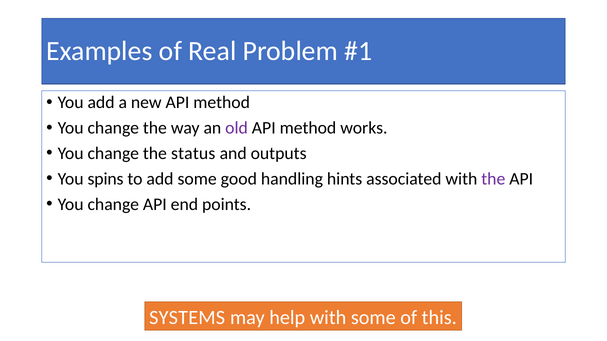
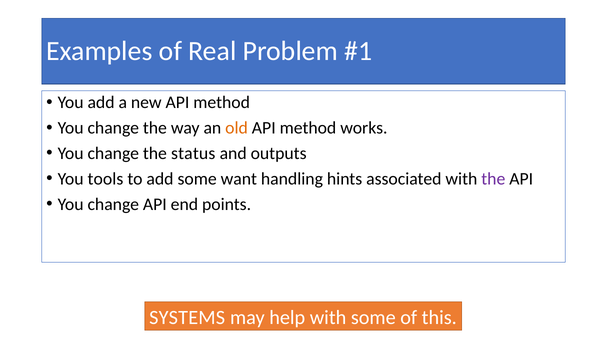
old colour: purple -> orange
spins: spins -> tools
good: good -> want
